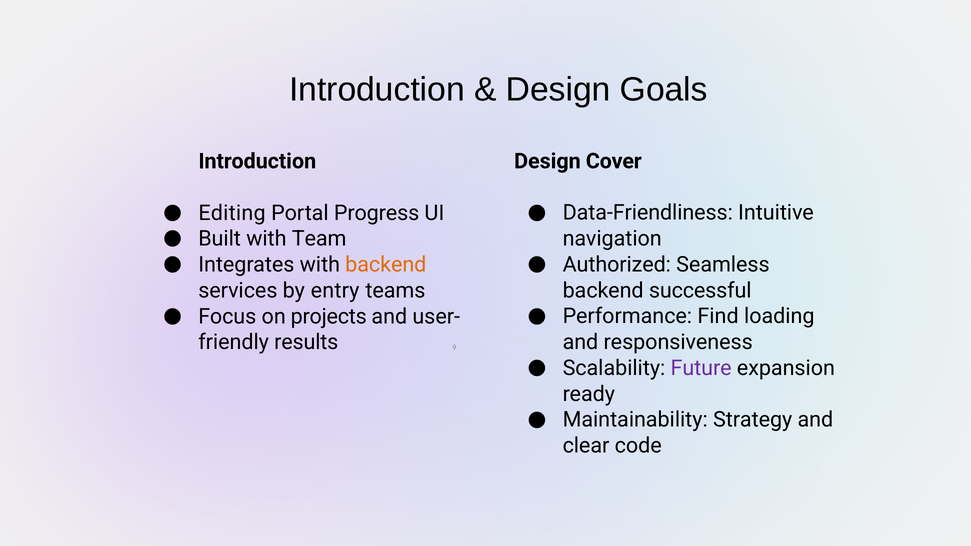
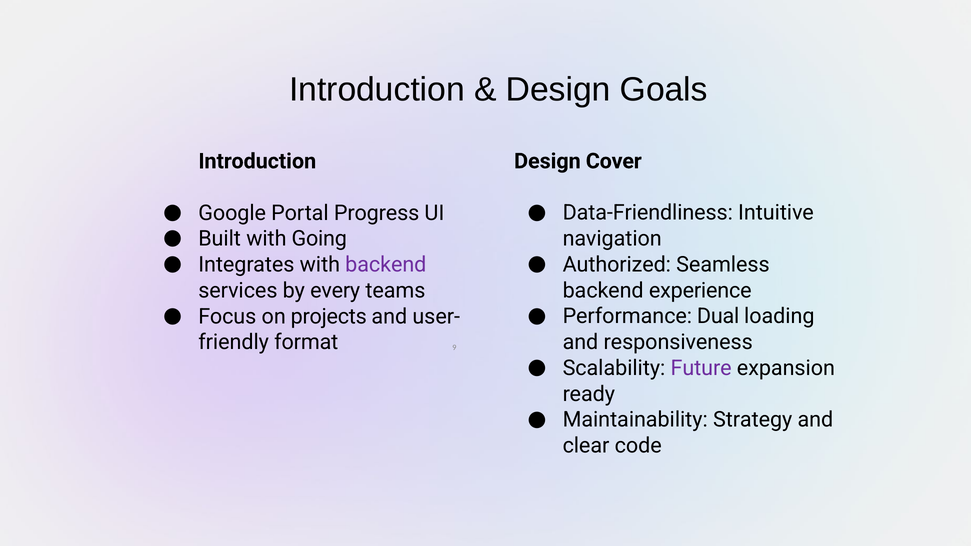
Editing: Editing -> Google
Team: Team -> Going
backend at (386, 265) colour: orange -> purple
entry: entry -> every
successful: successful -> experience
Find: Find -> Dual
results: results -> format
